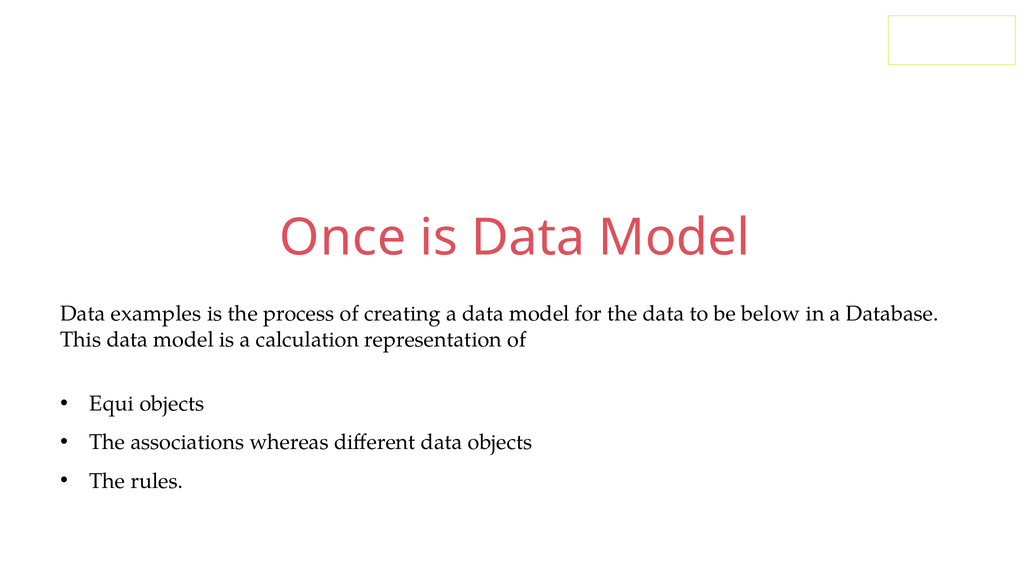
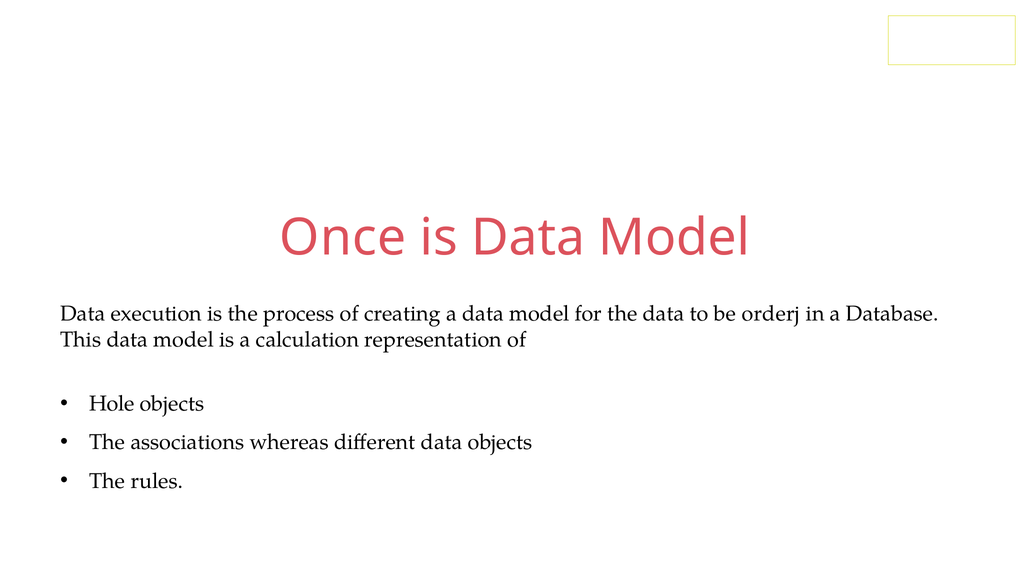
examples: examples -> execution
below: below -> orderj
Equi: Equi -> Hole
